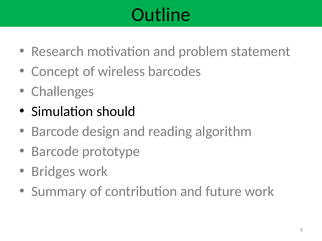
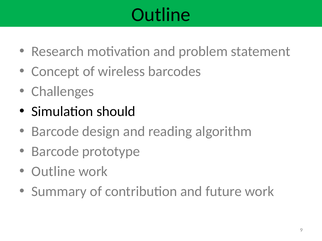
Bridges at (53, 172): Bridges -> Outline
